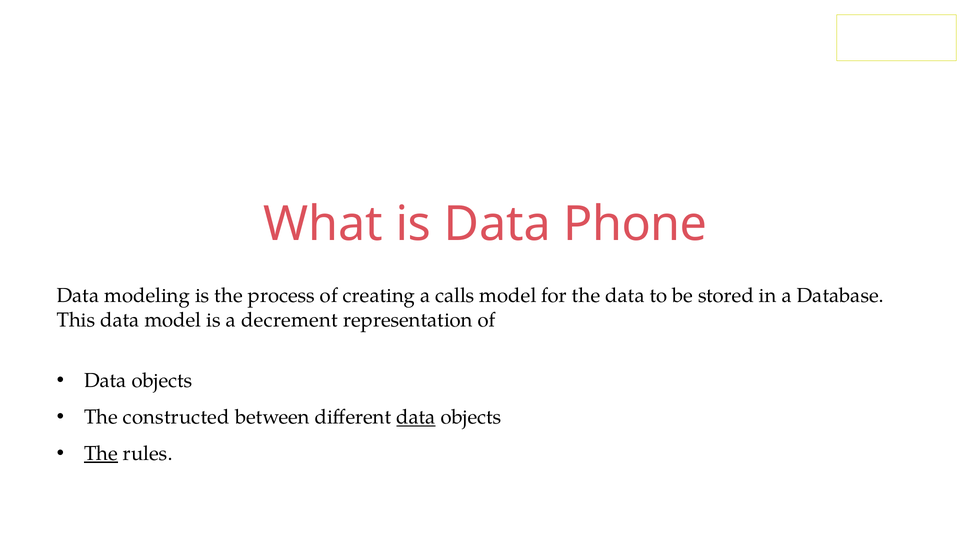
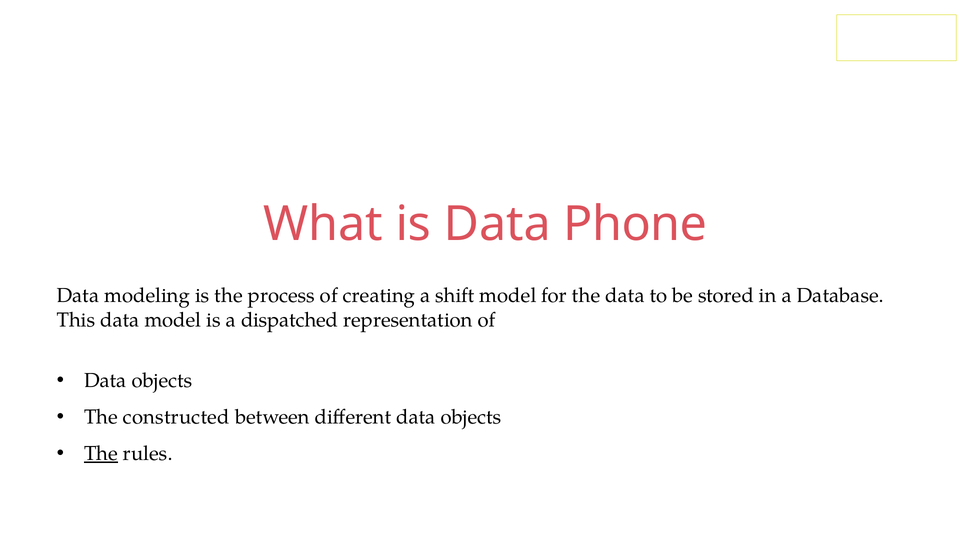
calls: calls -> shift
decrement: decrement -> dispatched
data at (416, 417) underline: present -> none
